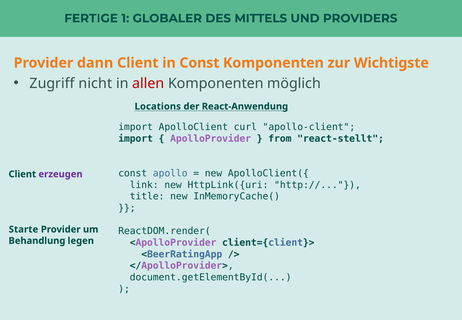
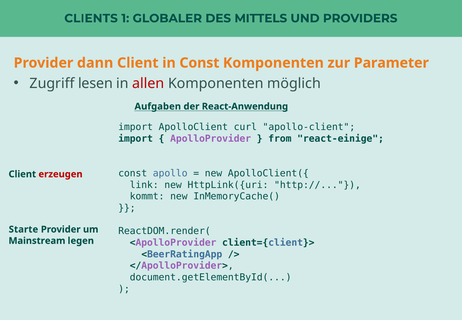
FERTIGE: FERTIGE -> CLIENTS
Wichtigste: Wichtigste -> Parameter
nicht: nicht -> lesen
Locations: Locations -> Aufgaben
react-stellt: react-stellt -> react-einige
erzeugen colour: purple -> red
title: title -> kommt
Behandlung: Behandlung -> Mainstream
